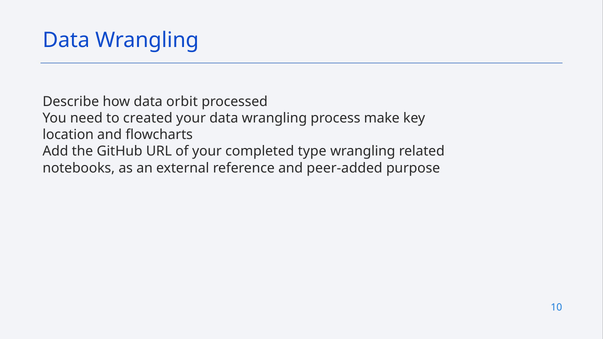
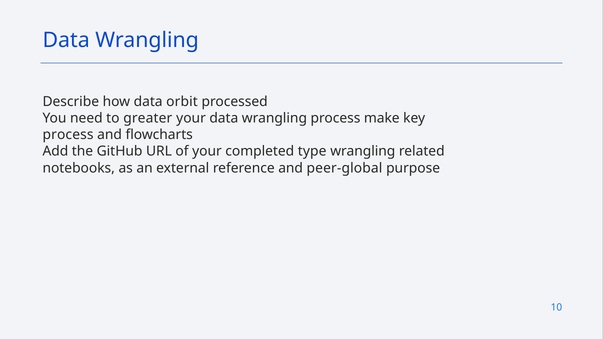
created: created -> greater
location at (68, 135): location -> process
peer-added: peer-added -> peer-global
